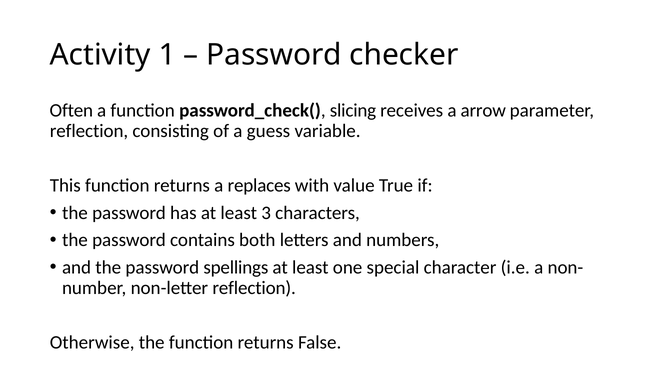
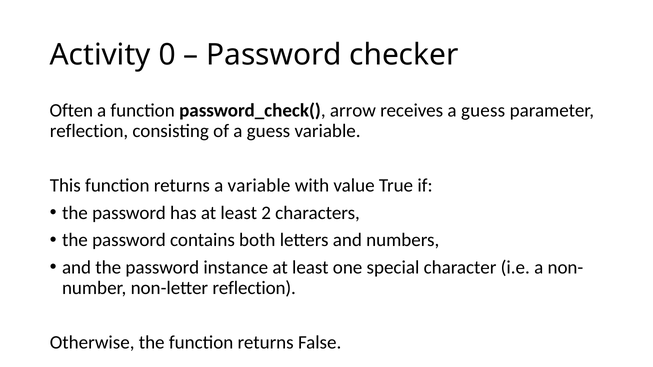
1: 1 -> 0
slicing: slicing -> arrow
receives a arrow: arrow -> guess
a replaces: replaces -> variable
3: 3 -> 2
spellings: spellings -> instance
